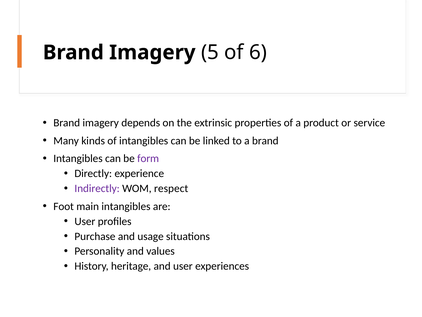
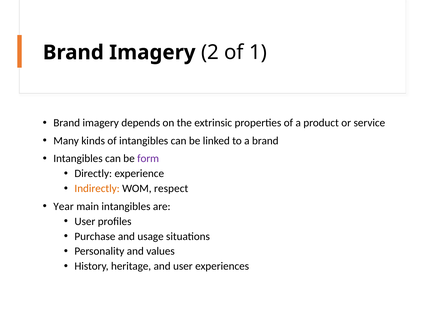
5: 5 -> 2
6: 6 -> 1
Indirectly colour: purple -> orange
Foot: Foot -> Year
